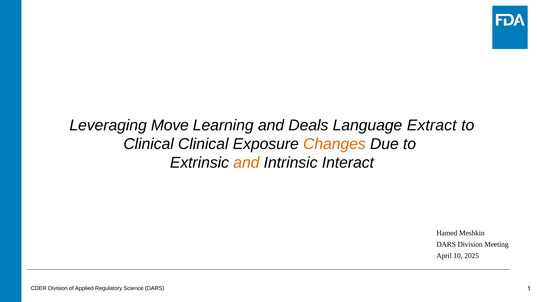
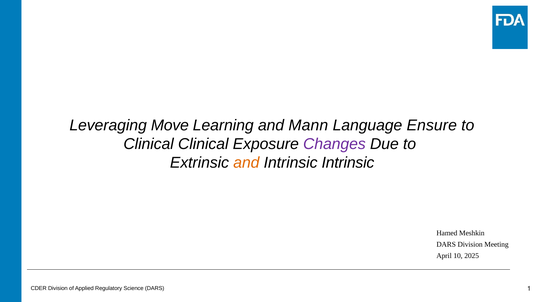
Deals: Deals -> Mann
Extract: Extract -> Ensure
Changes colour: orange -> purple
Intrinsic Interact: Interact -> Intrinsic
